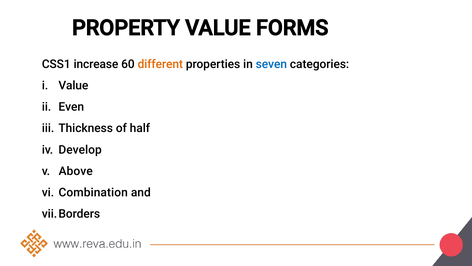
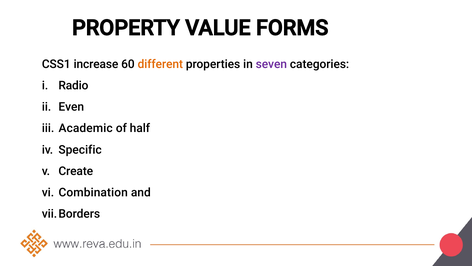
seven colour: blue -> purple
Value at (73, 85): Value -> Radio
Thickness: Thickness -> Academic
Develop: Develop -> Specific
Above: Above -> Create
